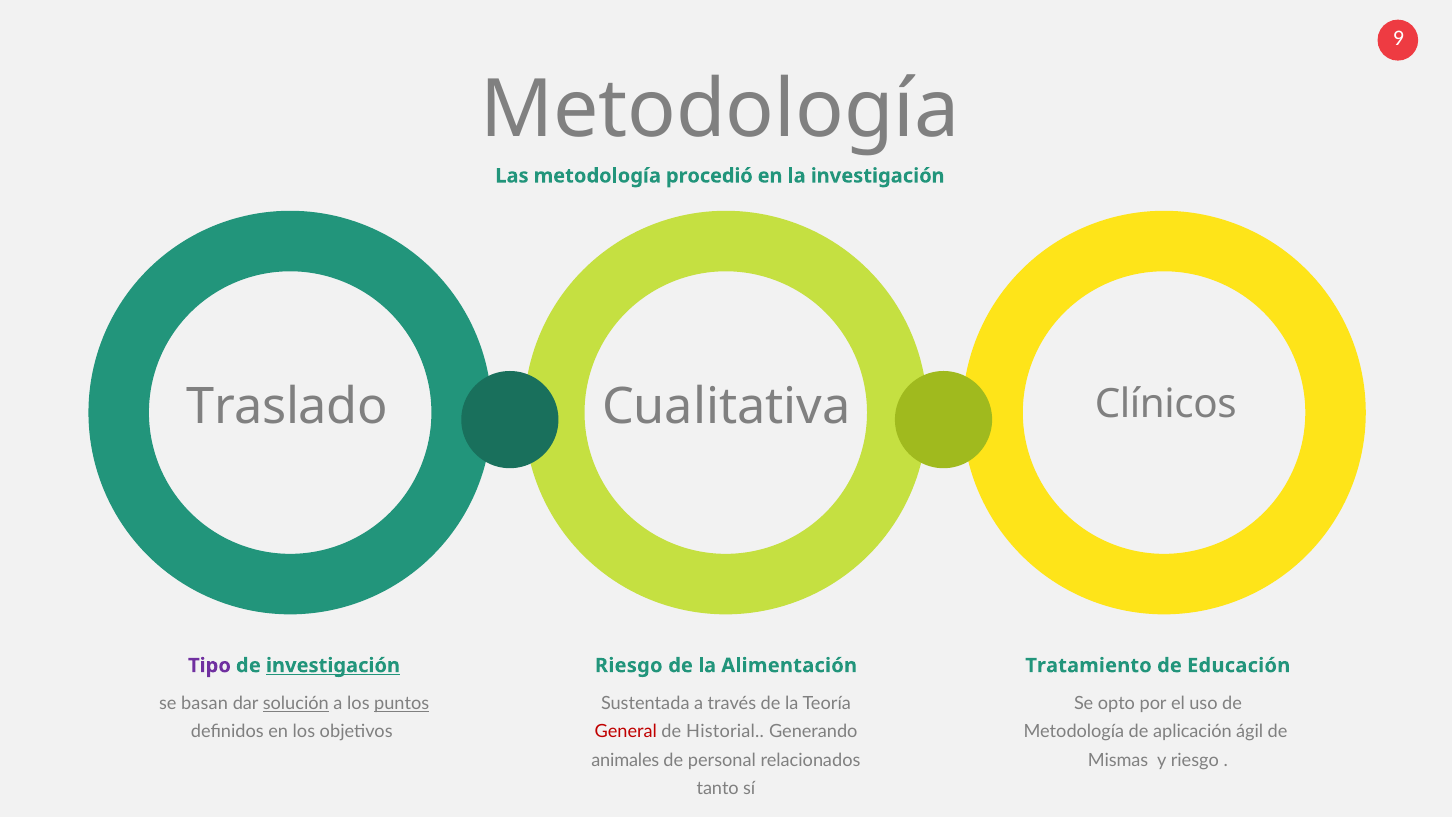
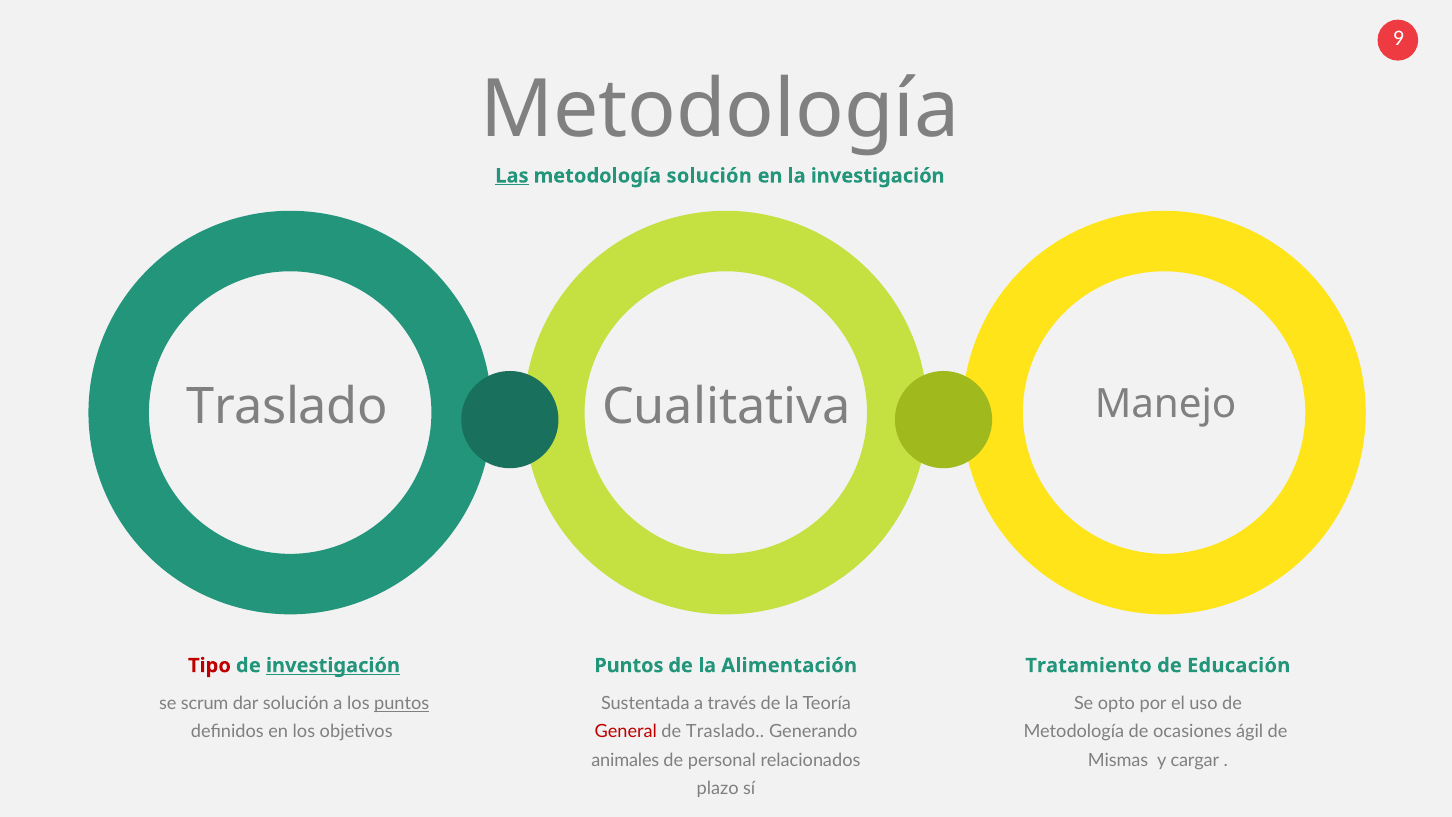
Las underline: none -> present
metodología procedió: procedió -> solución
Clínicos: Clínicos -> Manejo
Tipo colour: purple -> red
Riesgo at (629, 665): Riesgo -> Puntos
basan: basan -> scrum
solución at (296, 703) underline: present -> none
de Historial: Historial -> Traslado
aplicación: aplicación -> ocasiones
y riesgo: riesgo -> cargar
tanto: tanto -> plazo
